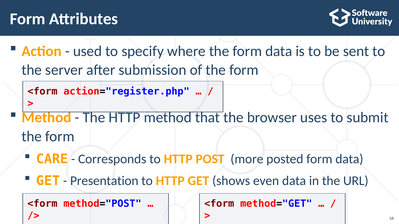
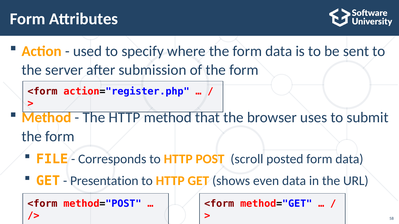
CARE: CARE -> FILE
more: more -> scroll
